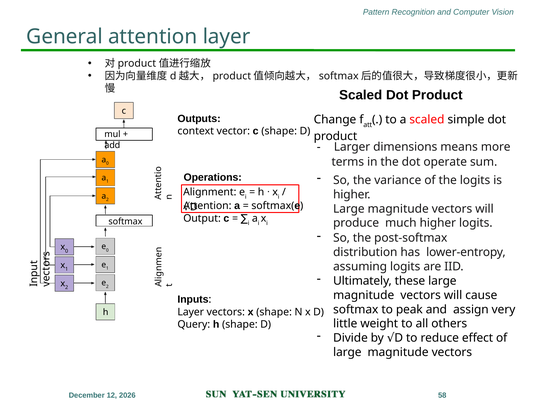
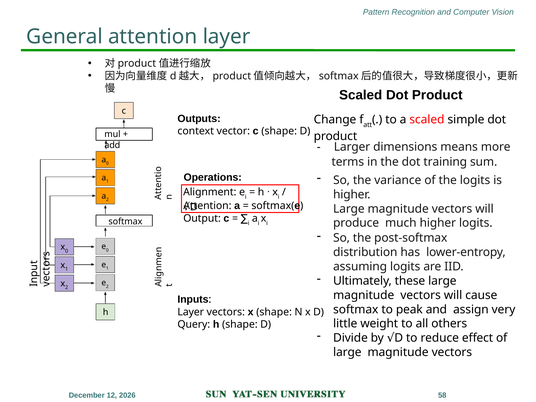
operate: operate -> training
